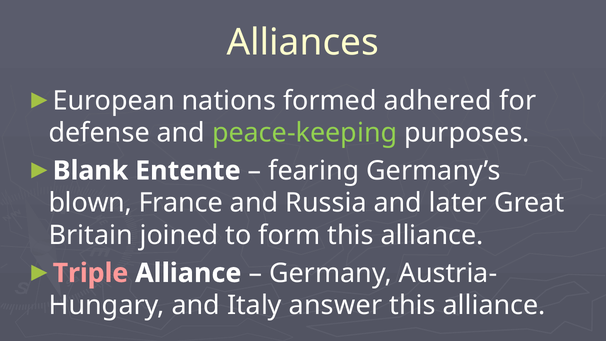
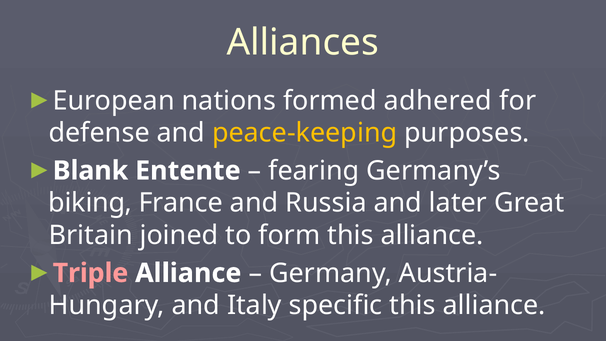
peace-keeping colour: light green -> yellow
blown: blown -> biking
answer: answer -> specific
